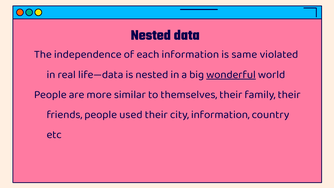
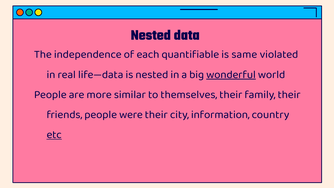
each information: information -> quantifiable
used: used -> were
etc underline: none -> present
